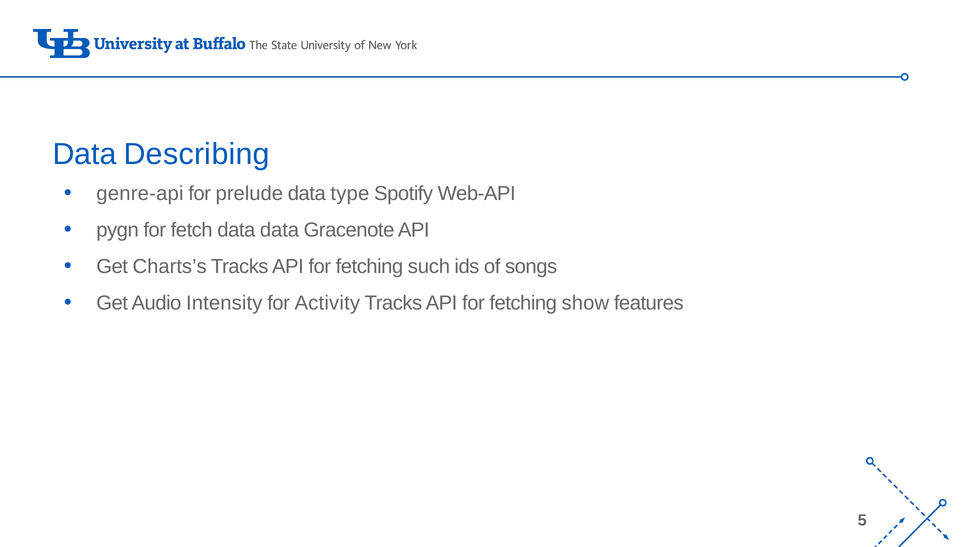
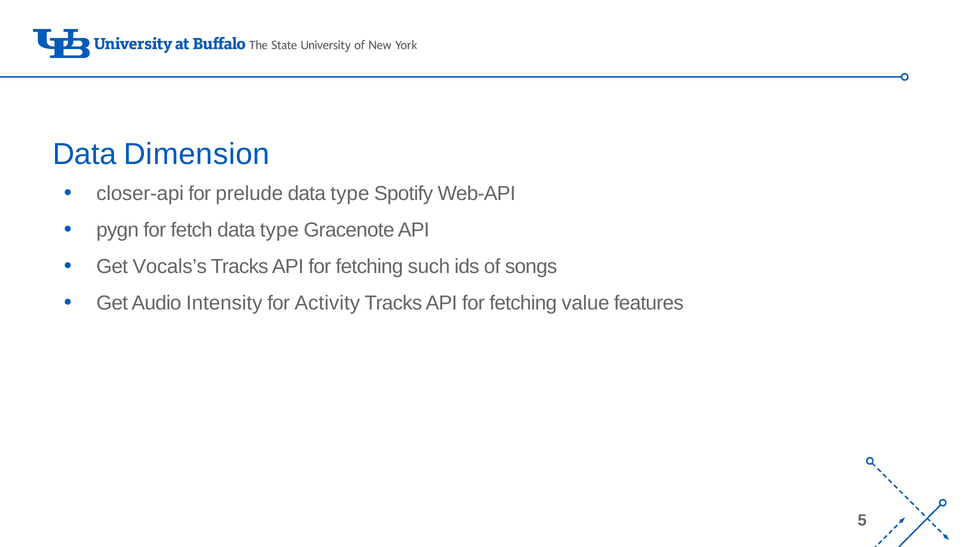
Describing: Describing -> Dimension
genre-api: genre-api -> closer-api
fetch data data: data -> type
Charts’s: Charts’s -> Vocals’s
show: show -> value
